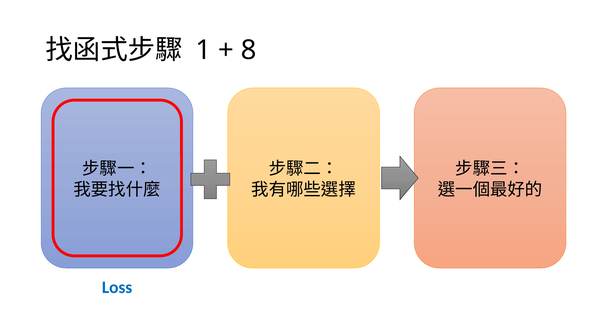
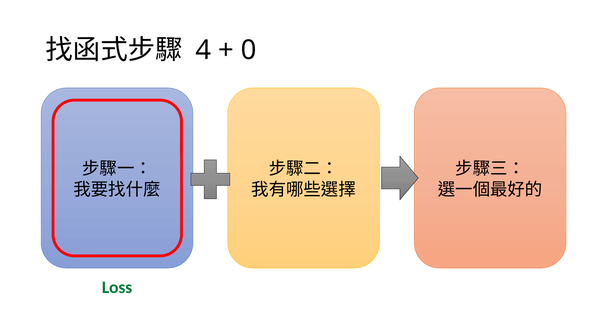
1: 1 -> 4
8: 8 -> 0
Loss colour: blue -> green
